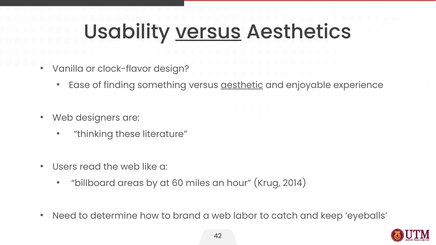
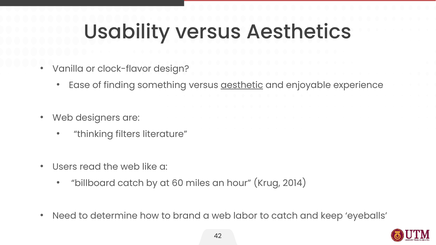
versus at (208, 32) underline: present -> none
these: these -> filters
billboard areas: areas -> catch
